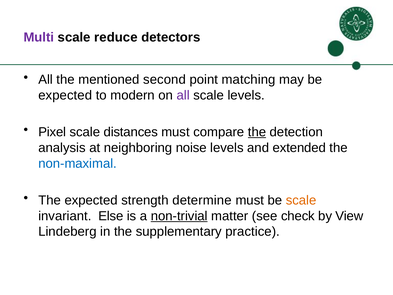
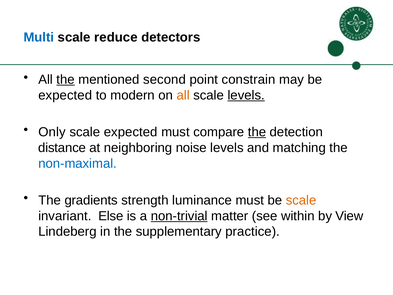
Multi colour: purple -> blue
the at (66, 80) underline: none -> present
matching: matching -> constrain
all at (183, 95) colour: purple -> orange
levels at (246, 95) underline: none -> present
Pixel: Pixel -> Only
scale distances: distances -> expected
analysis: analysis -> distance
extended: extended -> matching
The expected: expected -> gradients
determine: determine -> luminance
check: check -> within
